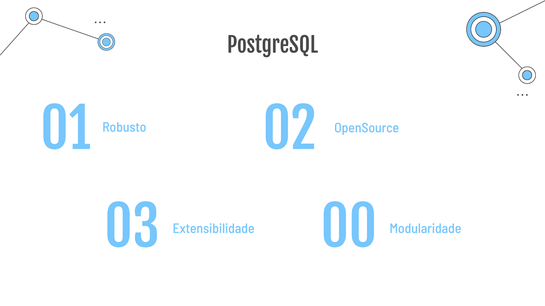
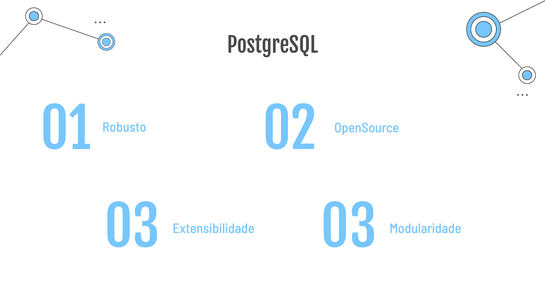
03 00: 00 -> 03
